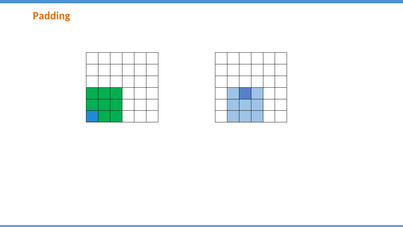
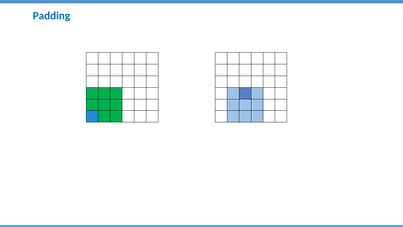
Padding colour: orange -> blue
